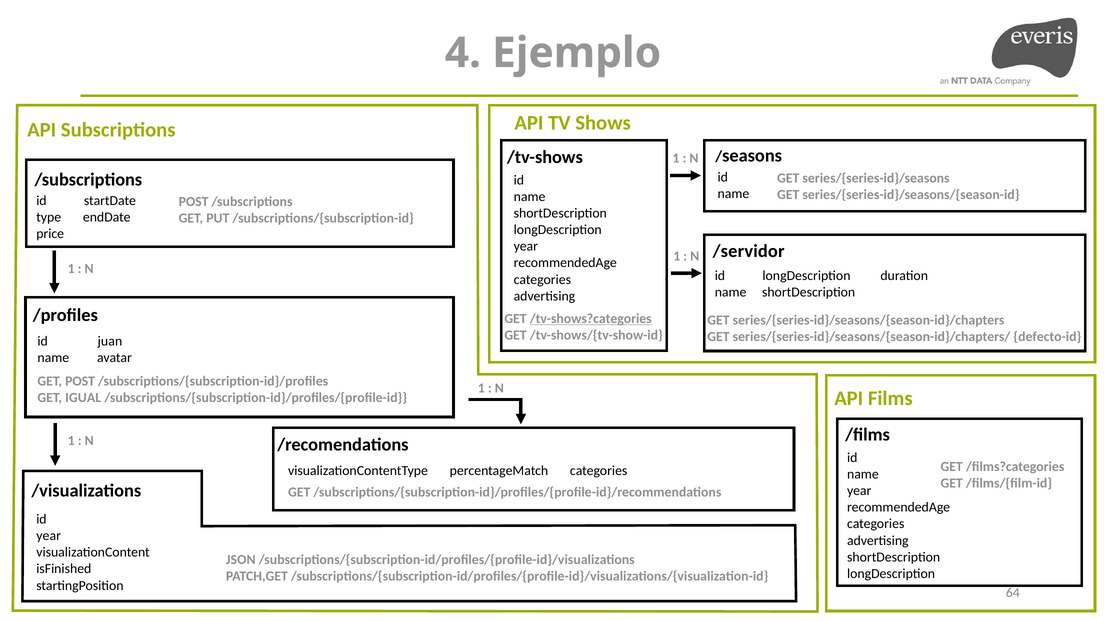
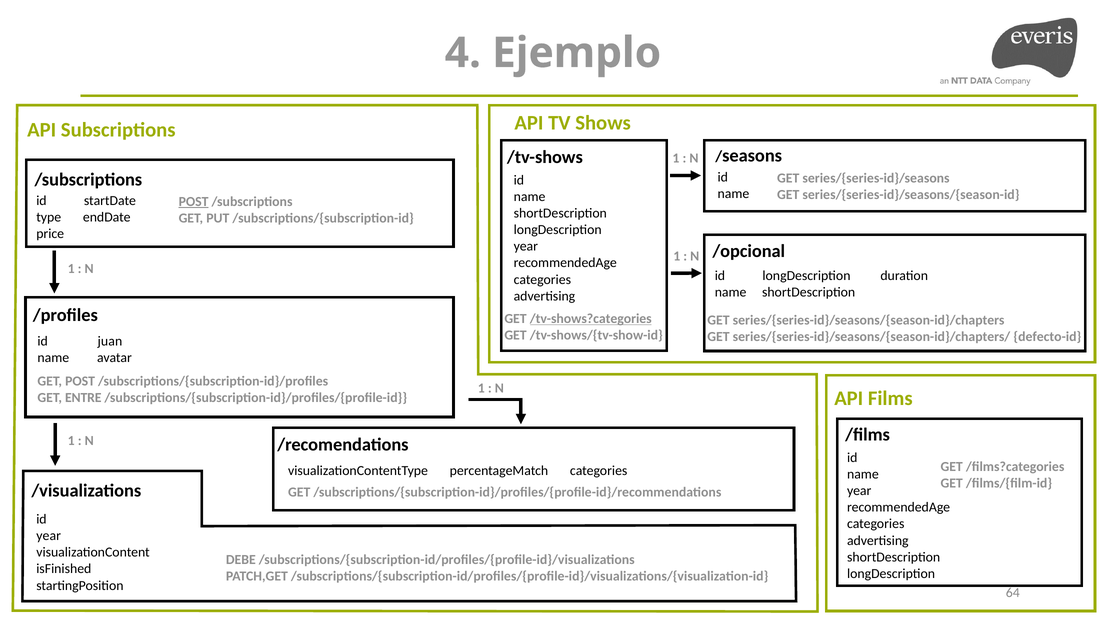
POST at (194, 202) underline: none -> present
/servidor: /servidor -> /opcional
IGUAL: IGUAL -> ENTRE
JSON: JSON -> DEBE
